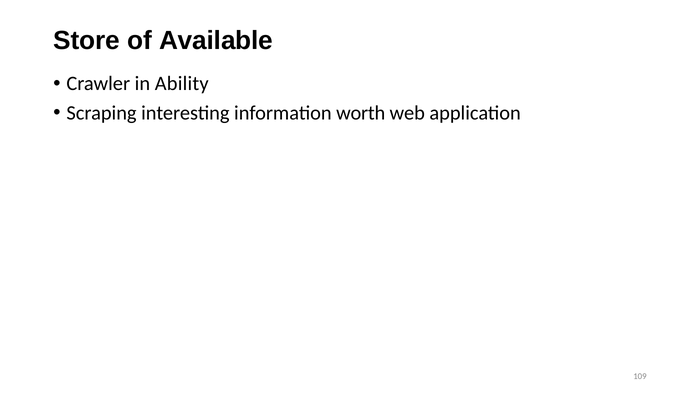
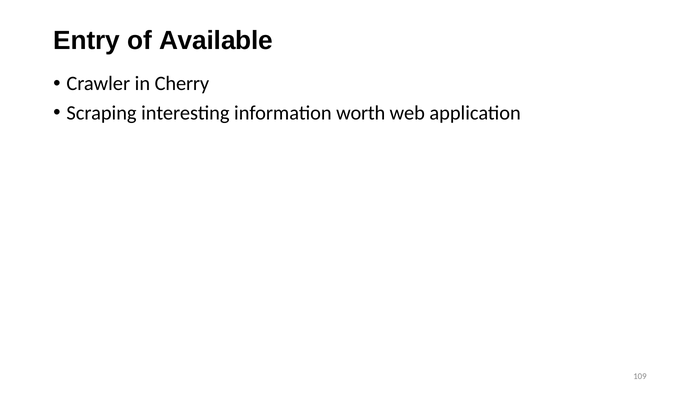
Store: Store -> Entry
Ability: Ability -> Cherry
